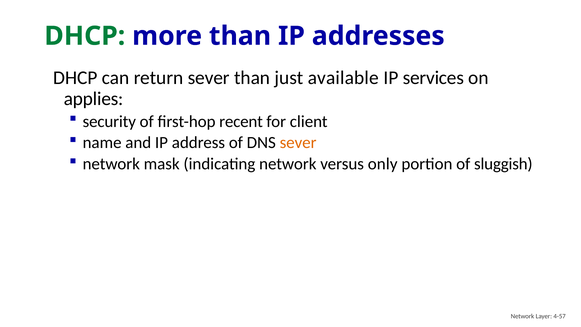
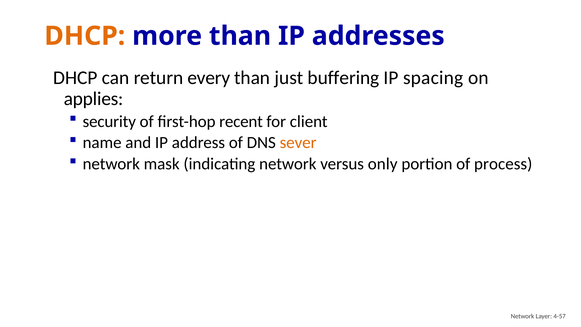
DHCP at (85, 36) colour: green -> orange
return sever: sever -> every
available: available -> buffering
services: services -> spacing
sluggish: sluggish -> process
